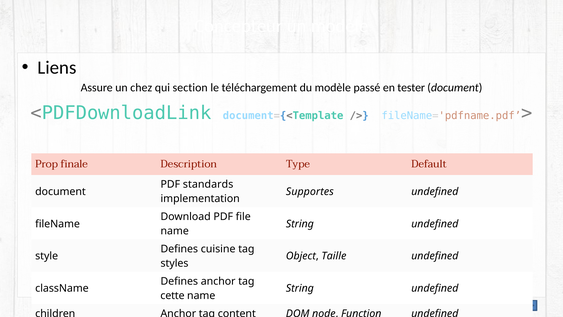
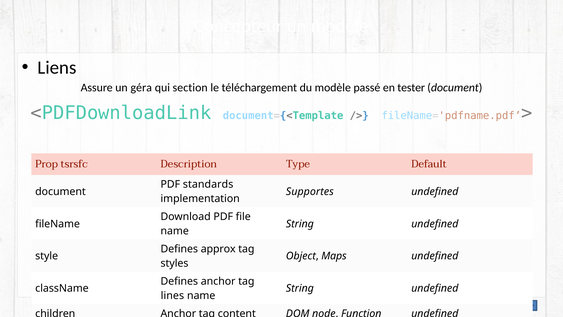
chez: chez -> géra
finale: finale -> tsrsfc
cuisine: cuisine -> approx
Taille: Taille -> Maps
cette: cette -> lines
